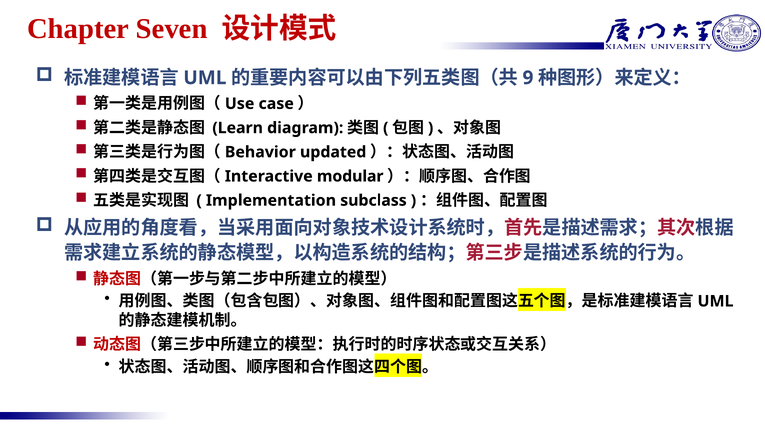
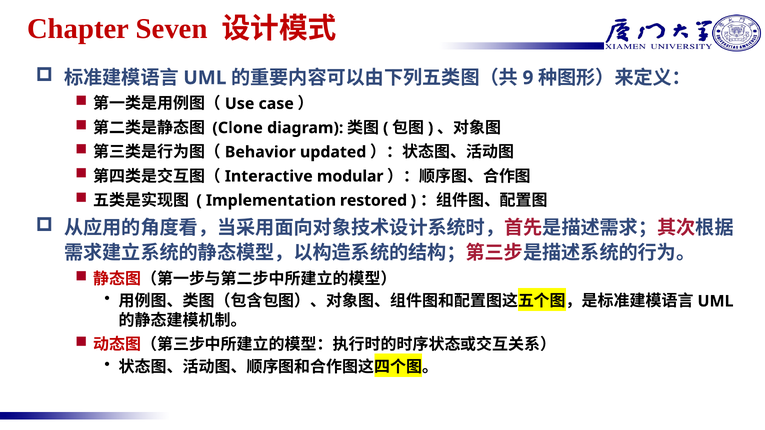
Learn: Learn -> Clone
subclass: subclass -> restored
